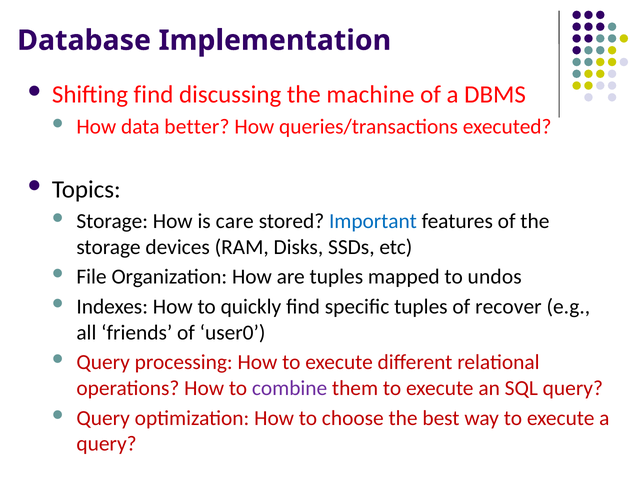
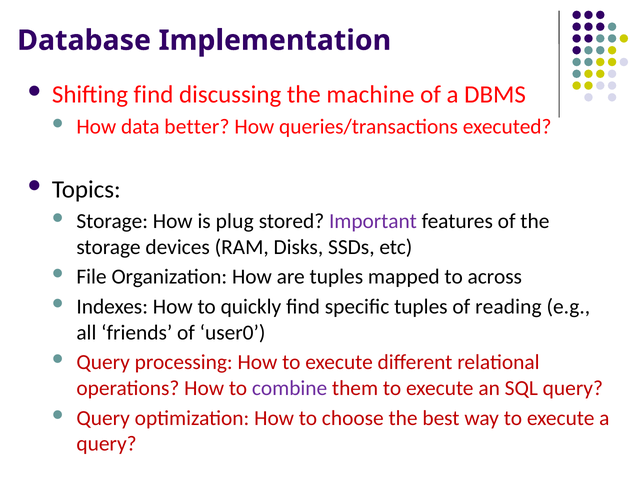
care: care -> plug
Important colour: blue -> purple
undos: undos -> across
recover: recover -> reading
